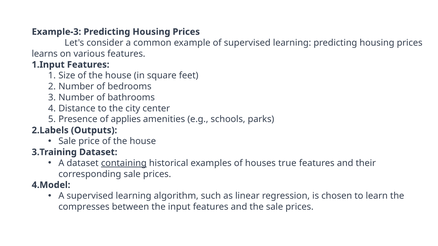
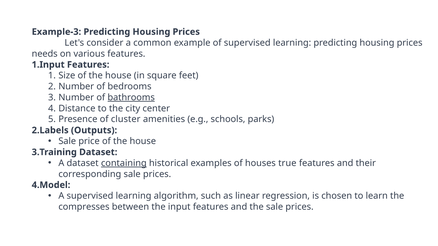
learns: learns -> needs
bathrooms underline: none -> present
applies: applies -> cluster
